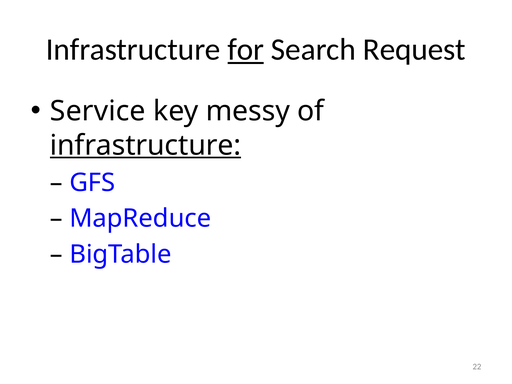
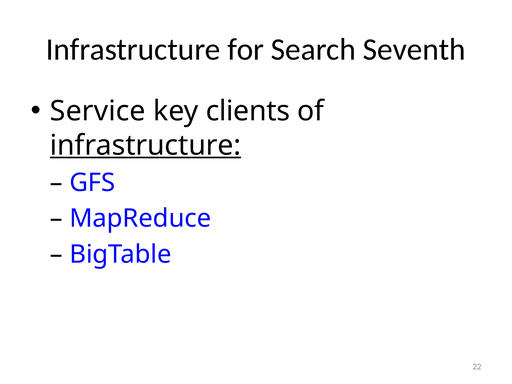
for underline: present -> none
Request: Request -> Seventh
messy: messy -> clients
